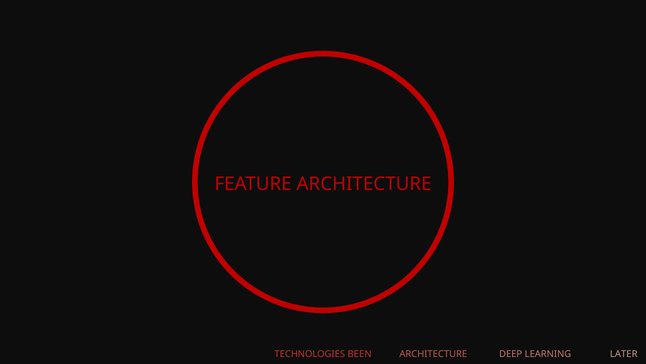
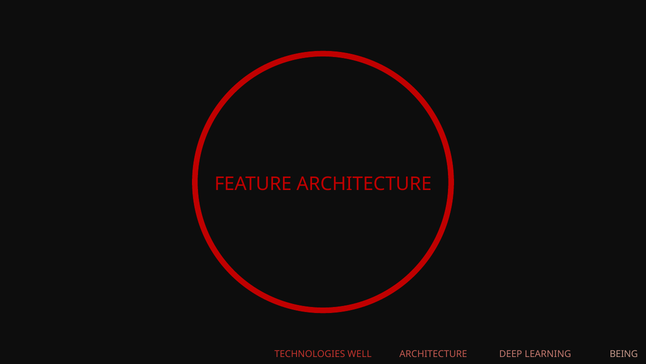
BEEN: BEEN -> WELL
LATER: LATER -> BEING
